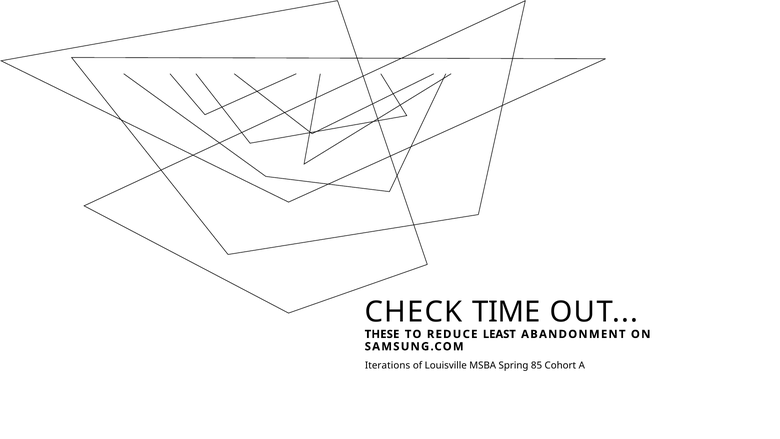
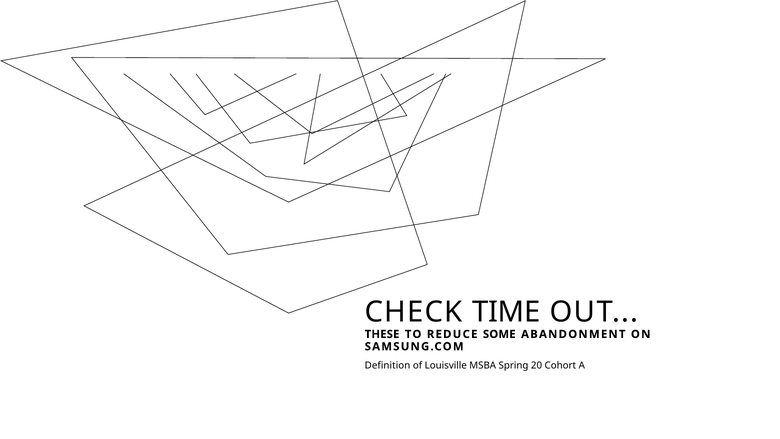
LEAST: LEAST -> SOME
Iterations: Iterations -> Definition
85: 85 -> 20
